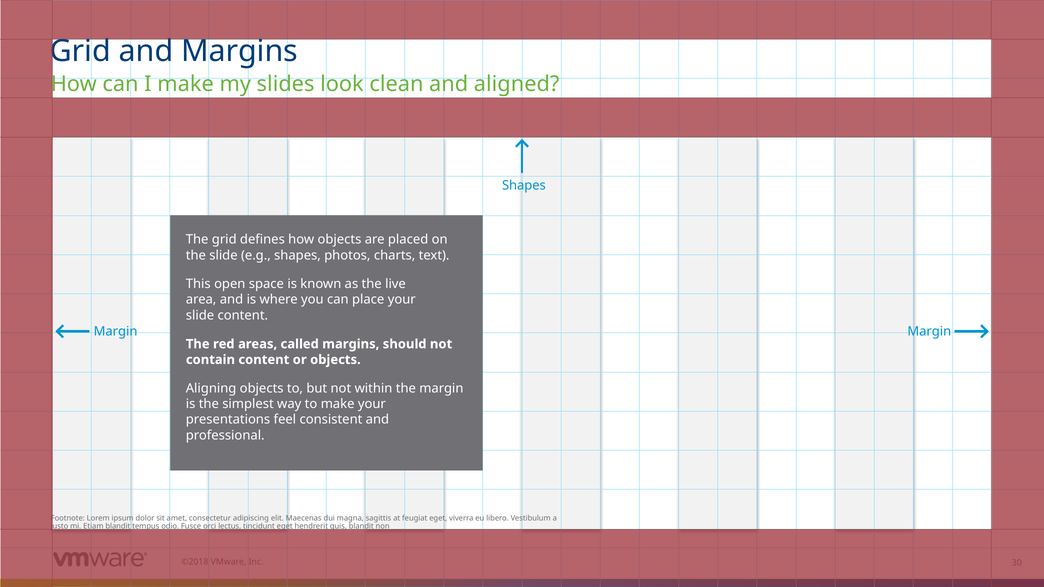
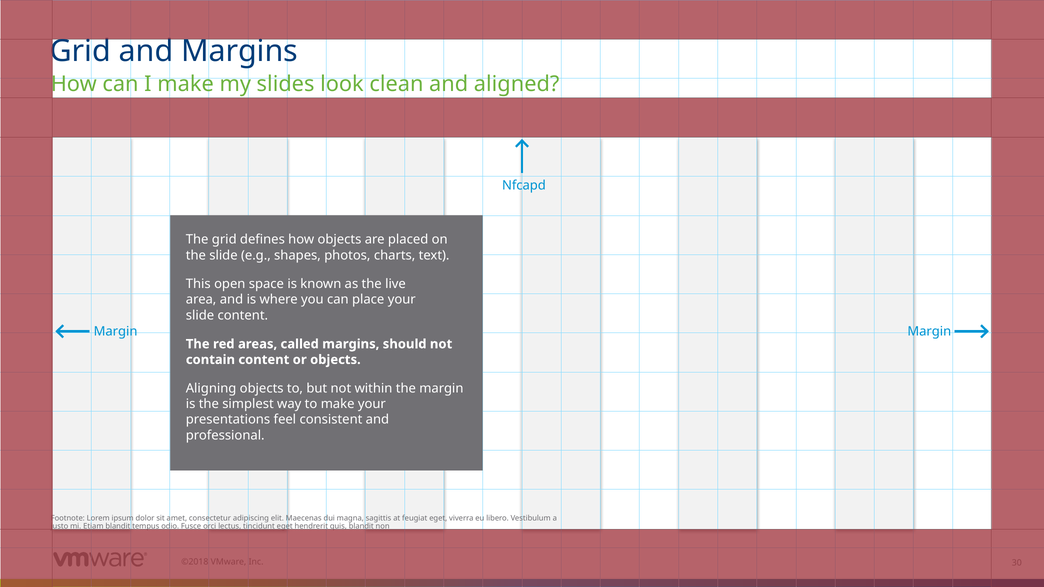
Shapes at (524, 186): Shapes -> Nfcapd
